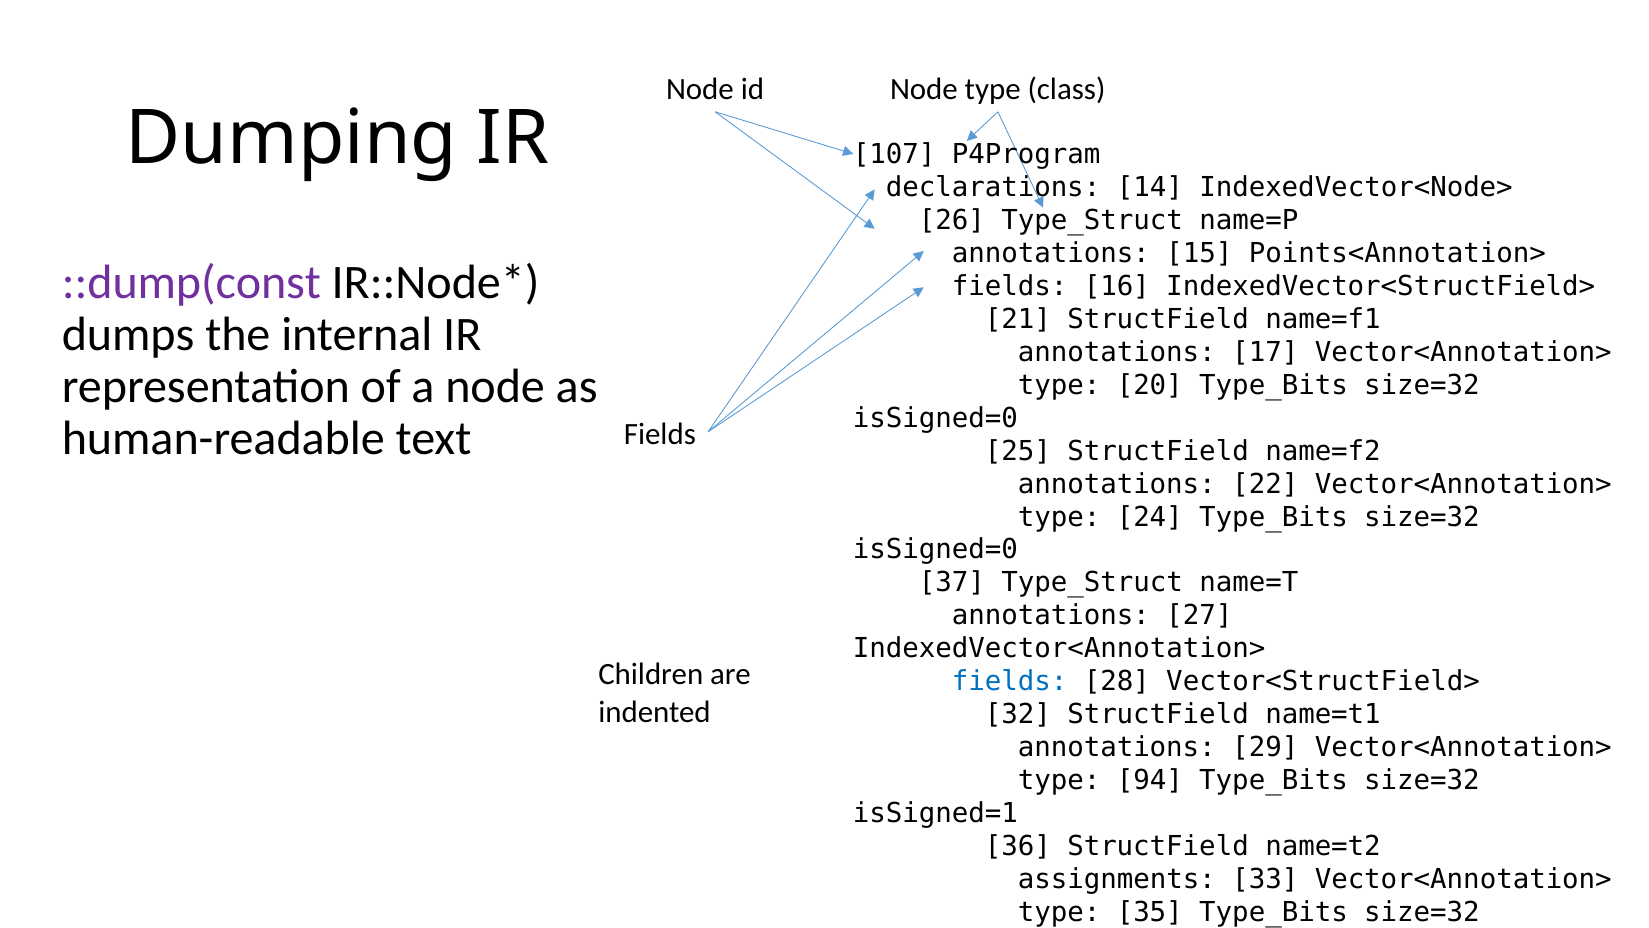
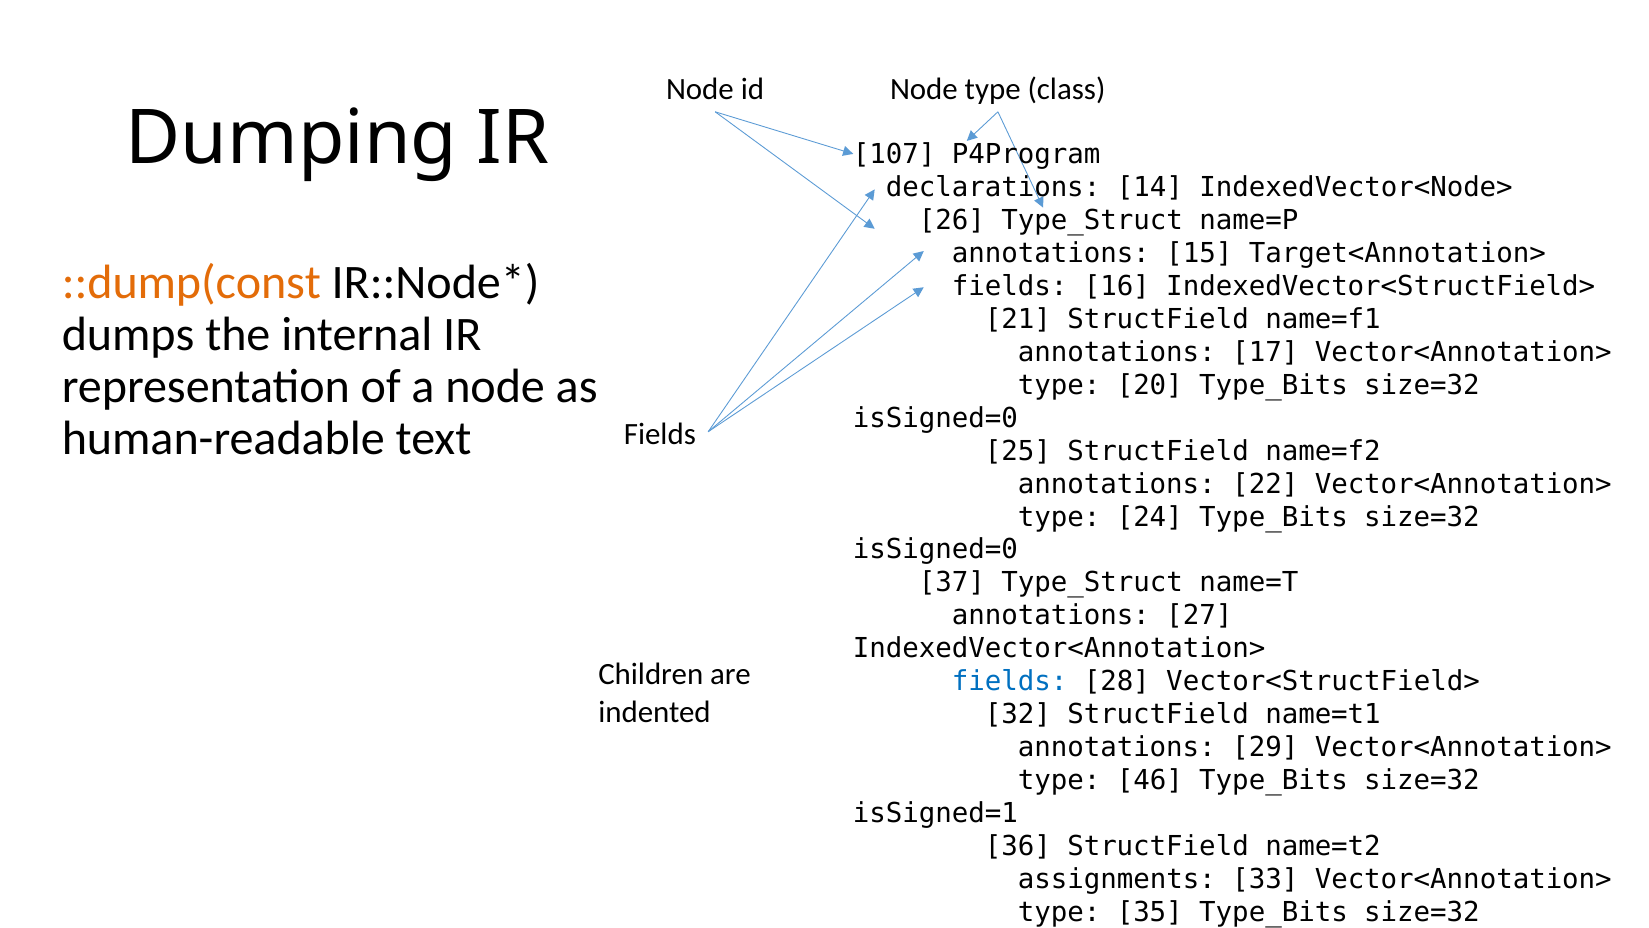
Points<Annotation>: Points<Annotation> -> Target<Annotation>
::dump(const colour: purple -> orange
94: 94 -> 46
